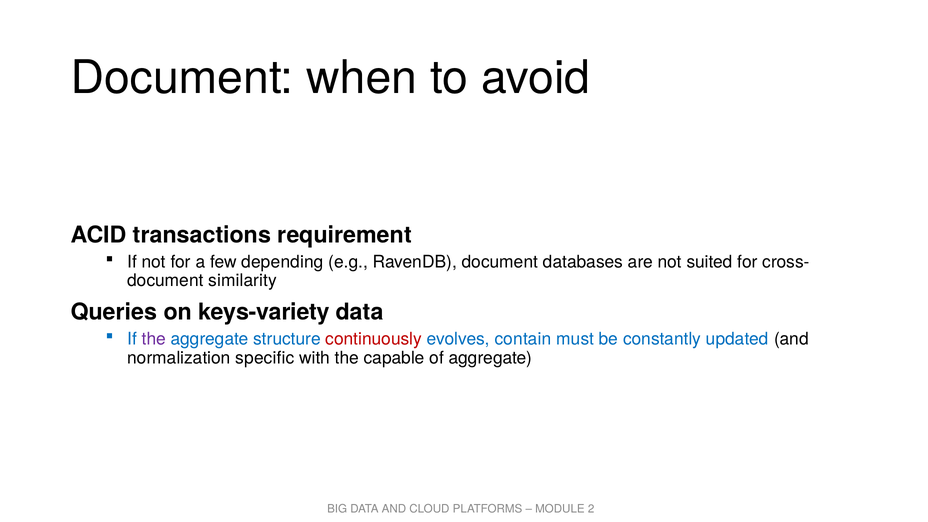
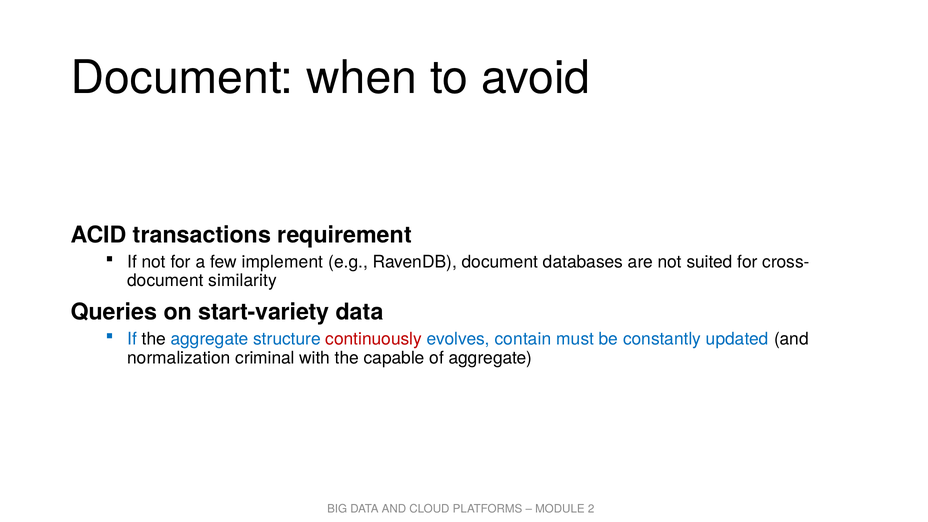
depending: depending -> implement
keys-variety: keys-variety -> start-variety
the at (154, 339) colour: purple -> black
specific: specific -> criminal
